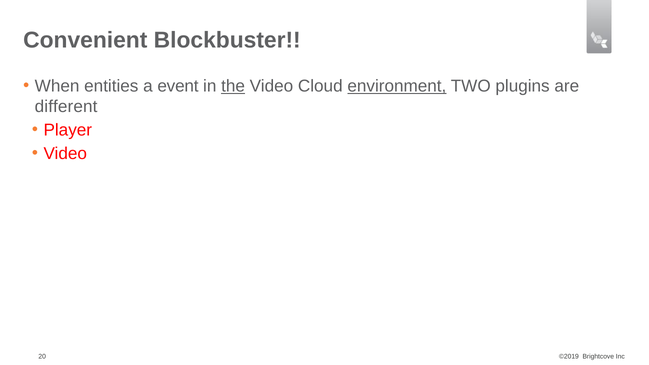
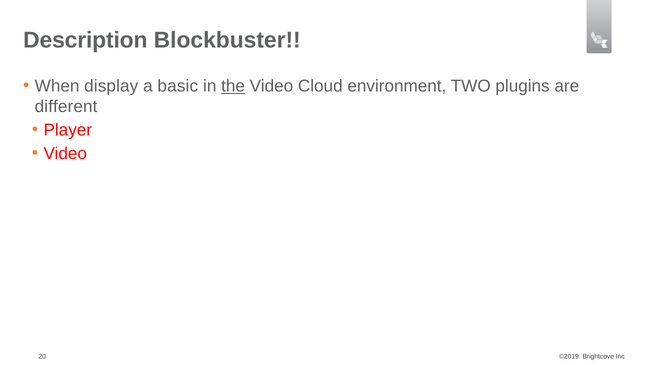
Convenient: Convenient -> Description
entities: entities -> display
event: event -> basic
environment underline: present -> none
